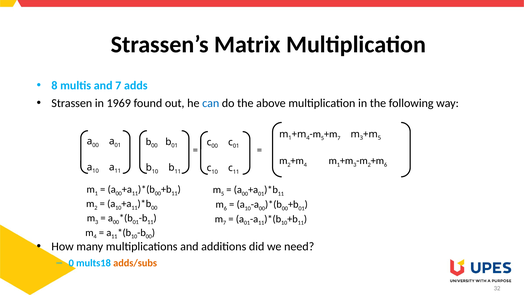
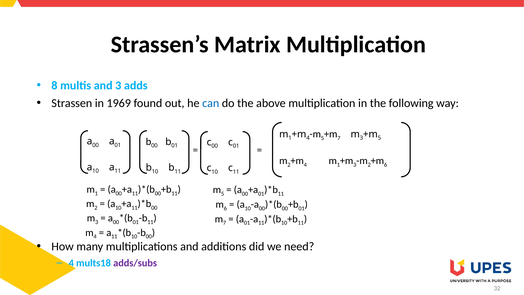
and 7: 7 -> 3
0 at (71, 263): 0 -> 4
adds/subs colour: orange -> purple
